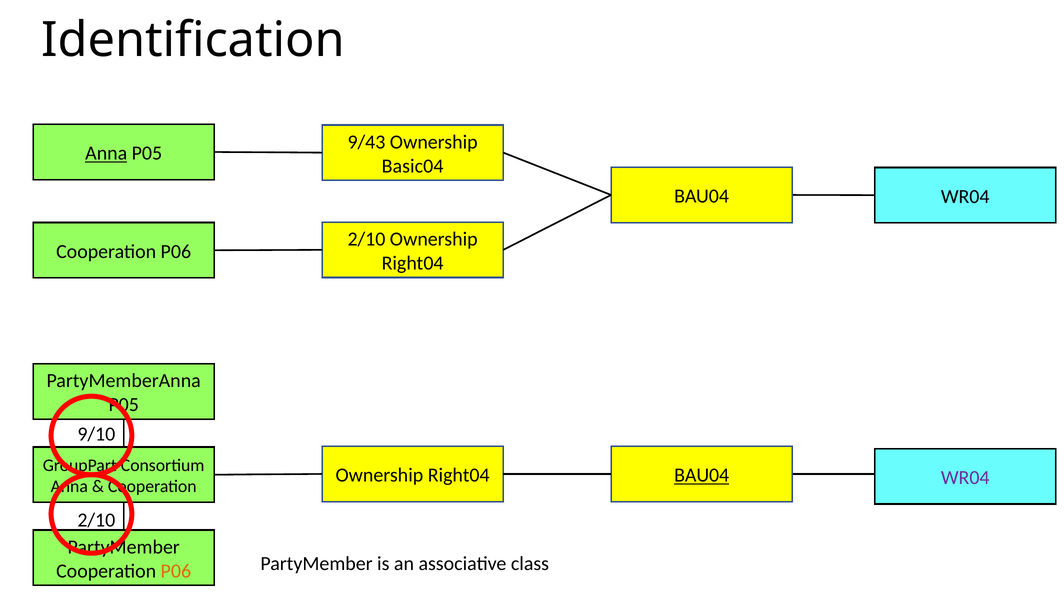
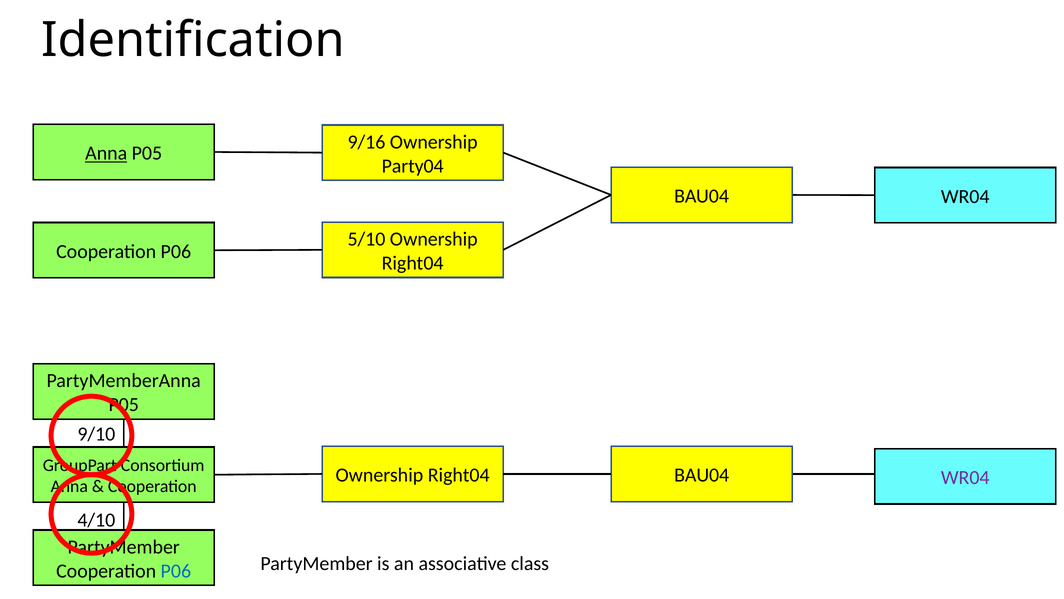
9/43: 9/43 -> 9/16
Basic04: Basic04 -> Party04
2/10 at (366, 239): 2/10 -> 5/10
BAU04 at (702, 475) underline: present -> none
2/10 at (96, 520): 2/10 -> 4/10
P06 at (176, 571) colour: orange -> blue
